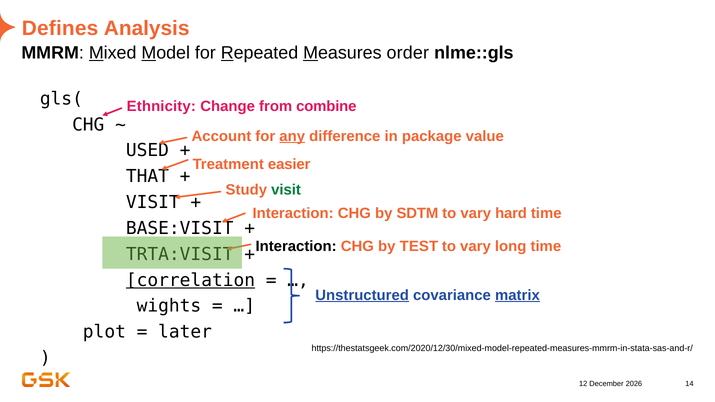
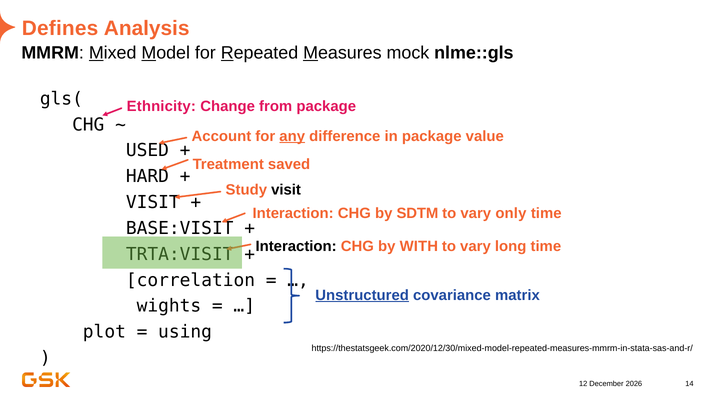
order: order -> mock
from combine: combine -> package
easier: easier -> saved
THAT: THAT -> HARD
visit at (286, 190) colour: green -> black
hard: hard -> only
TEST: TEST -> WITH
correlation underline: present -> none
matrix underline: present -> none
later: later -> using
